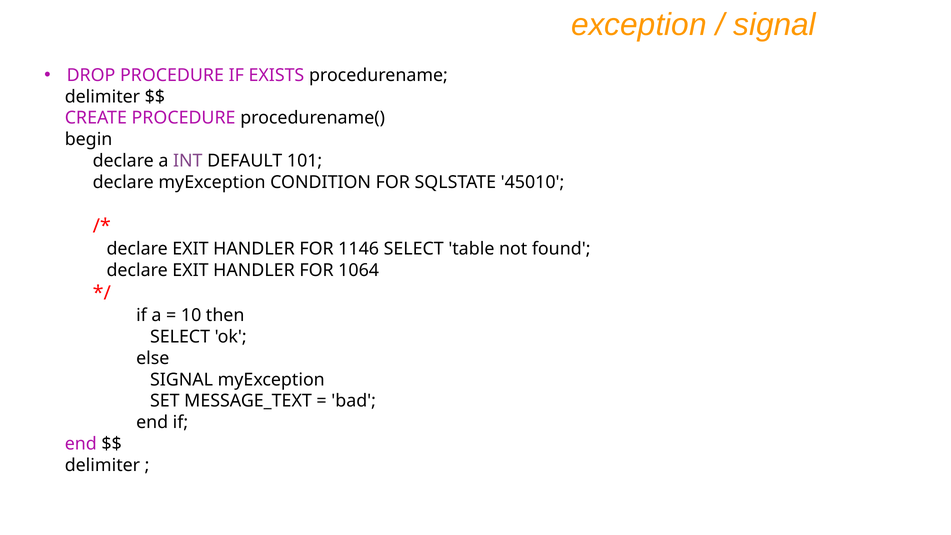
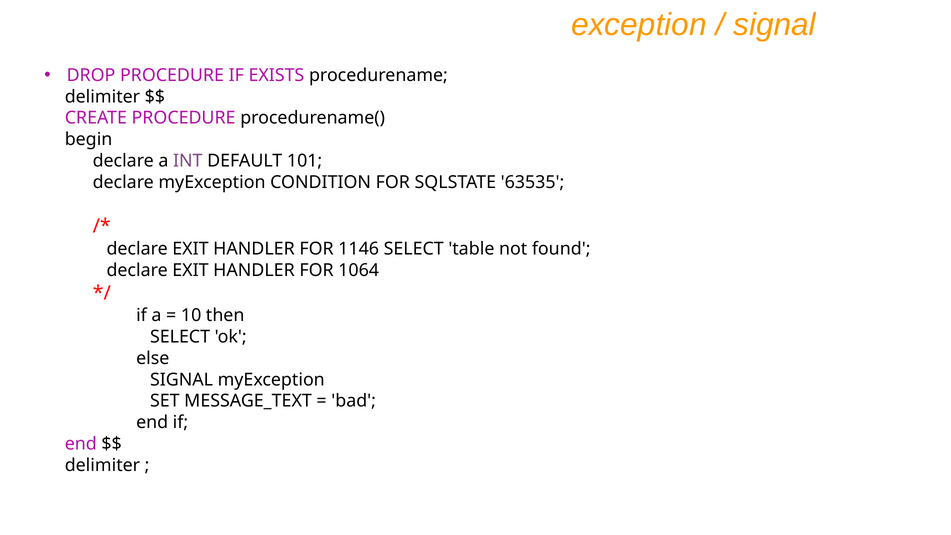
45010: 45010 -> 63535
